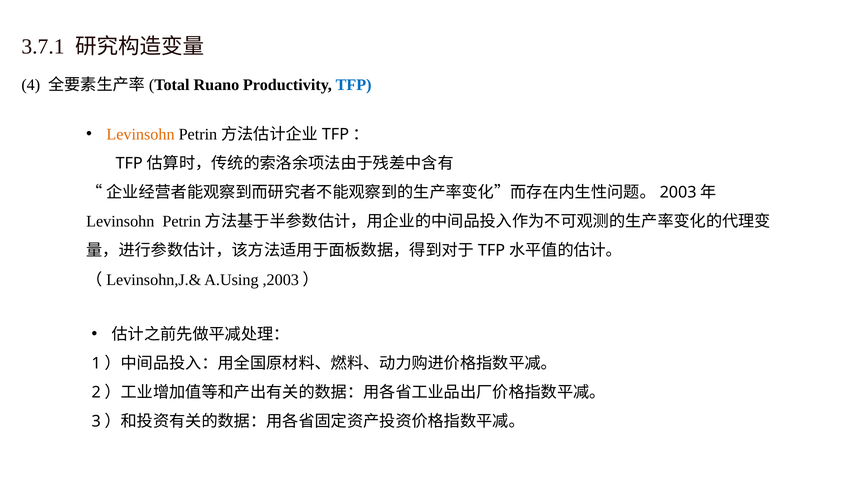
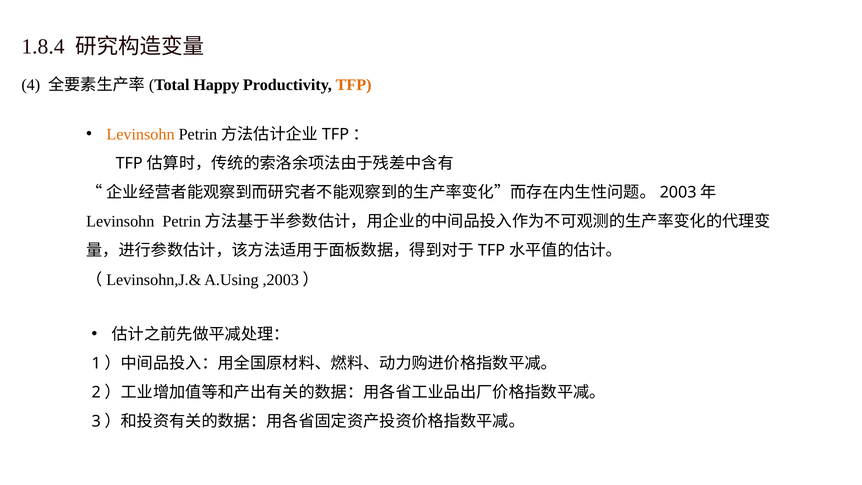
3.7.1: 3.7.1 -> 1.8.4
Ruano: Ruano -> Happy
TFP colour: blue -> orange
